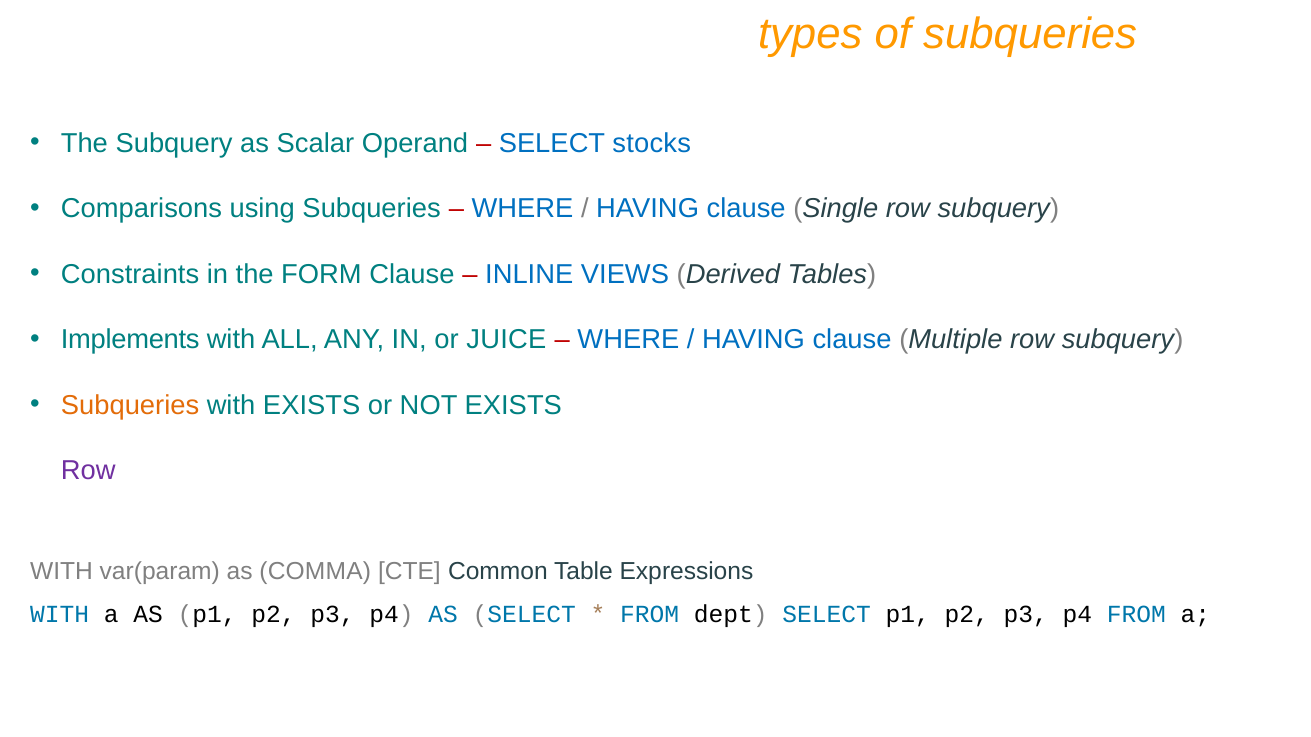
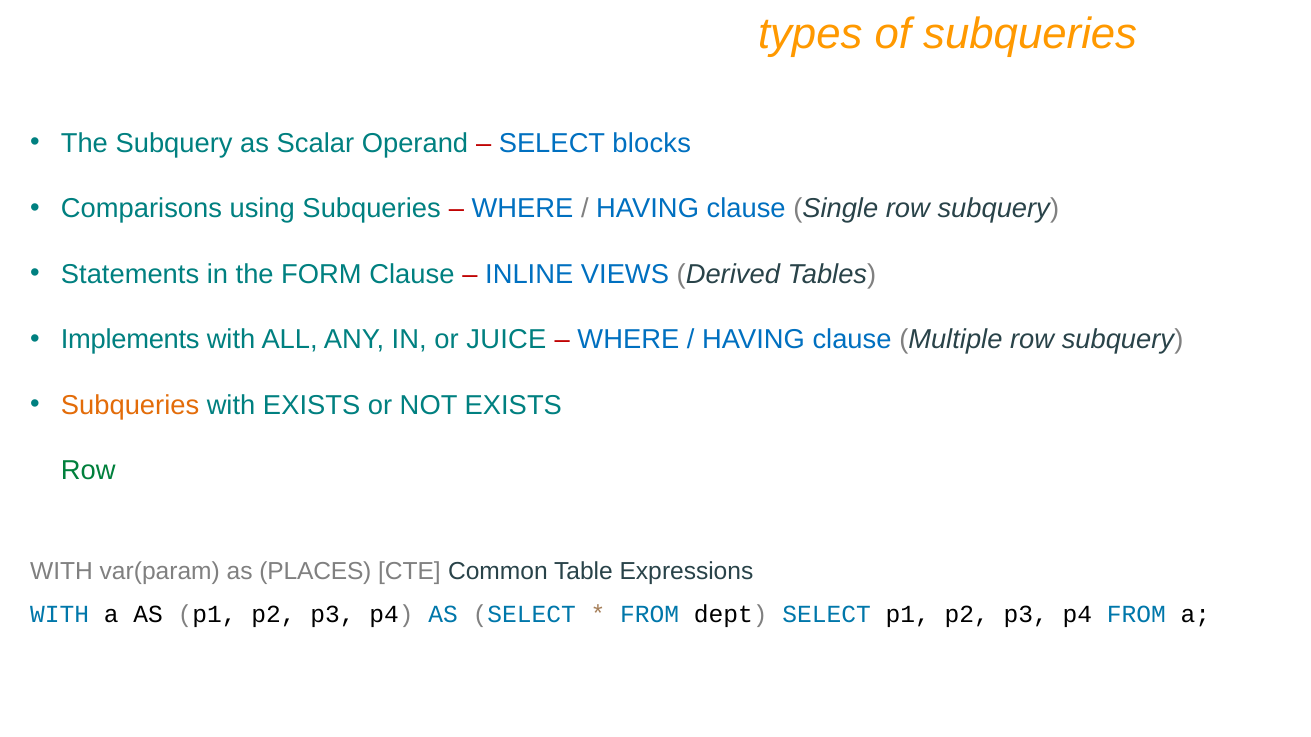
stocks: stocks -> blocks
Constraints: Constraints -> Statements
Row at (88, 471) colour: purple -> green
COMMA: COMMA -> PLACES
